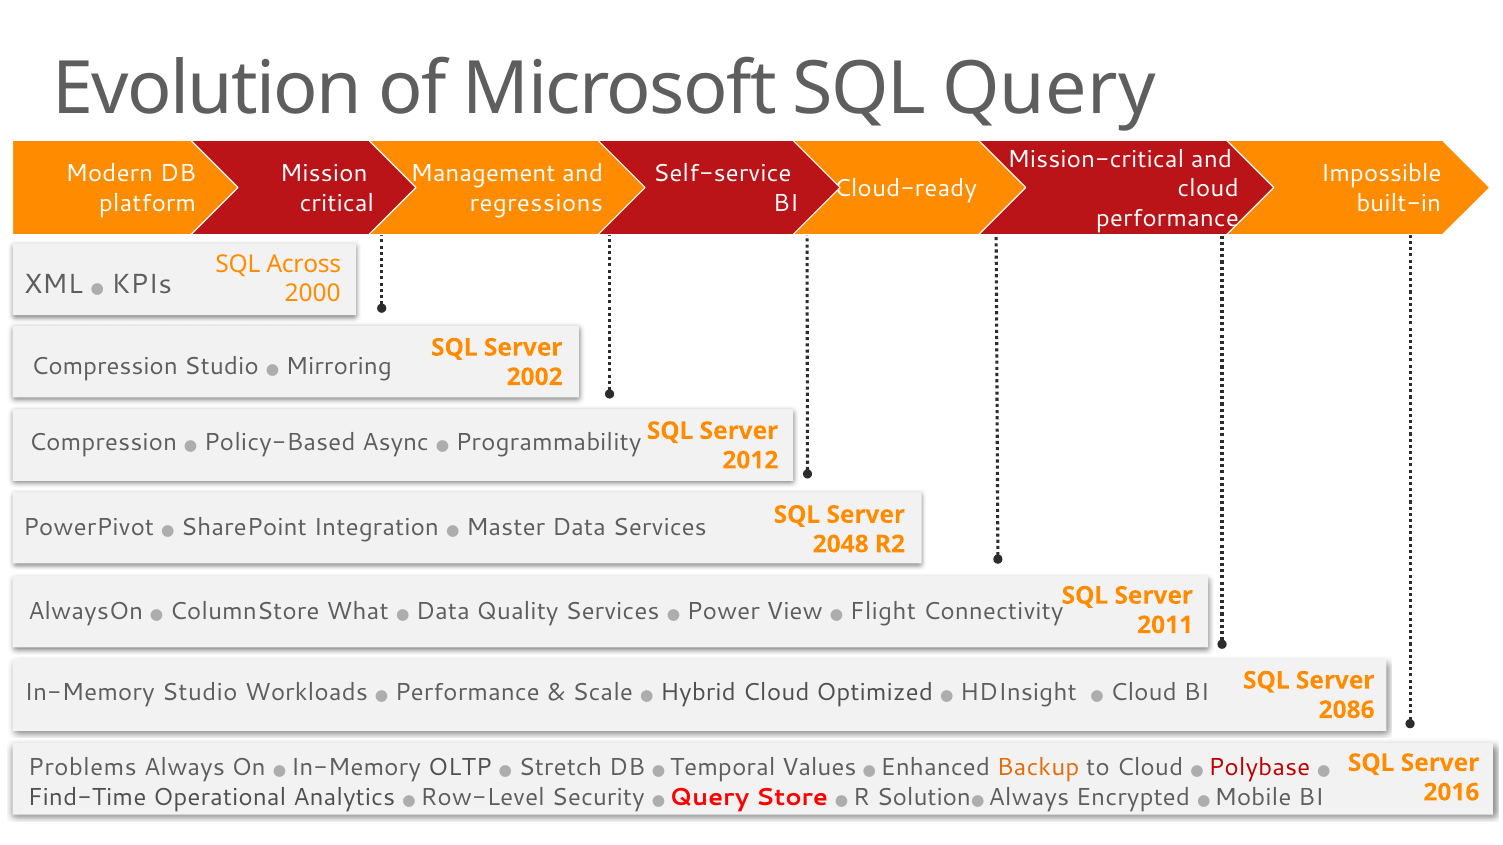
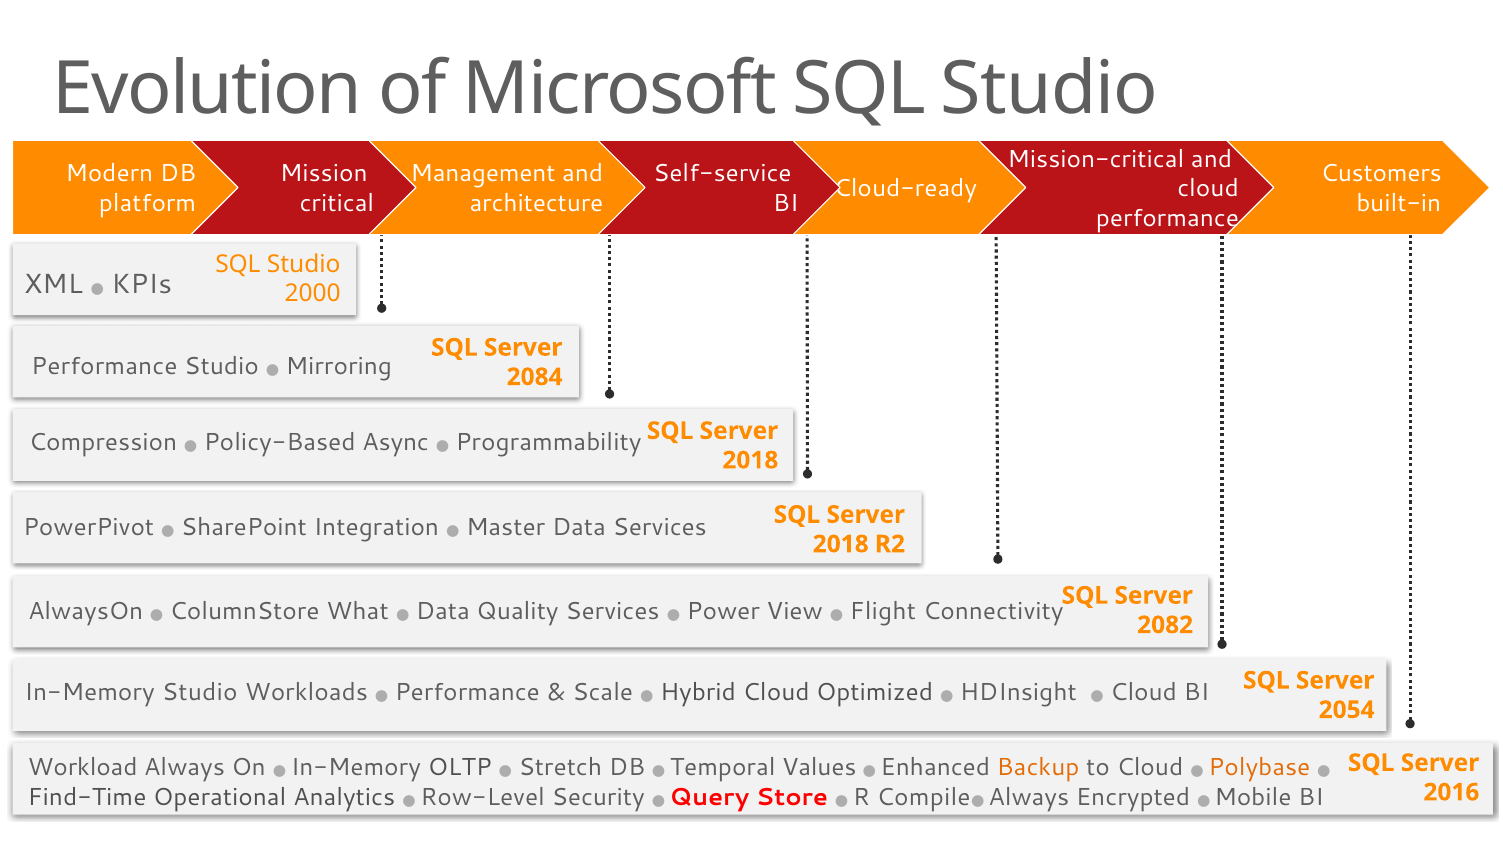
Microsoft SQL Query: Query -> Studio
Impossible: Impossible -> Customers
regressions: regressions -> architecture
Across at (304, 264): Across -> Studio
Compression at (105, 366): Compression -> Performance
2002: 2002 -> 2084
2012 at (750, 460): 2012 -> 2018
2048 at (841, 544): 2048 -> 2018
2011: 2011 -> 2082
2086: 2086 -> 2054
Problems: Problems -> Workload
Polybase colour: red -> orange
Solution: Solution -> Compile
